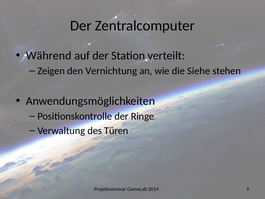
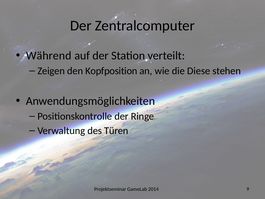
Vernichtung: Vernichtung -> Kopfposition
Siehe: Siehe -> Diese
